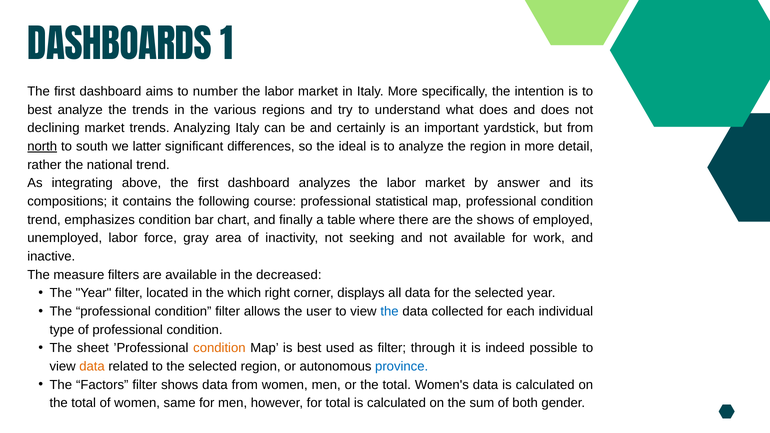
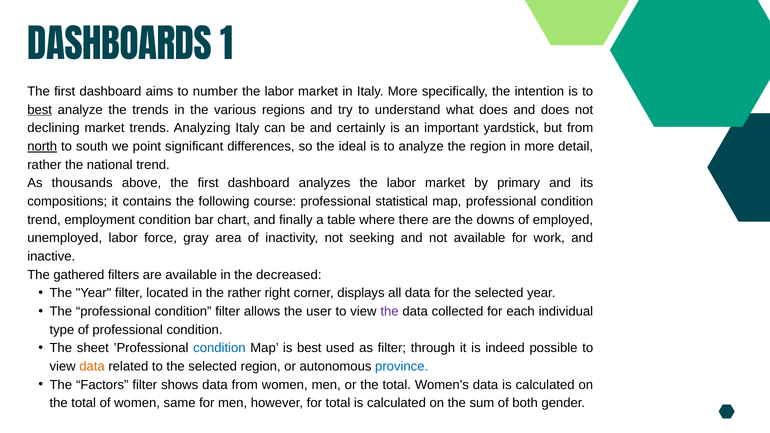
best at (40, 110) underline: none -> present
latter: latter -> point
integrating: integrating -> thousands
answer: answer -> primary
emphasizes: emphasizes -> employment
the shows: shows -> downs
measure: measure -> gathered
the which: which -> rather
the at (389, 311) colour: blue -> purple
condition at (219, 348) colour: orange -> blue
